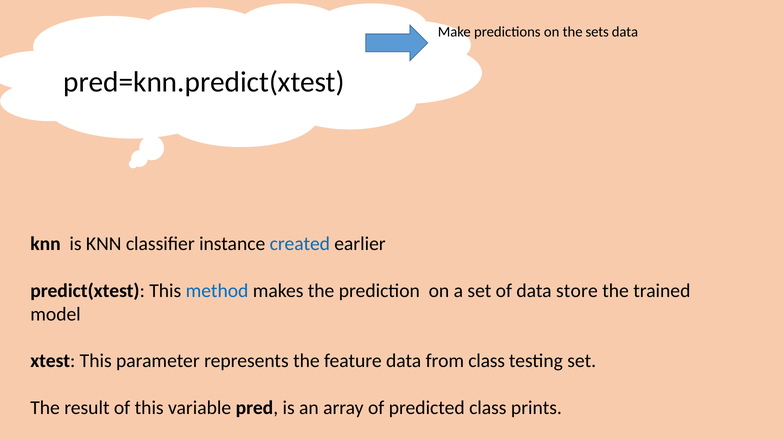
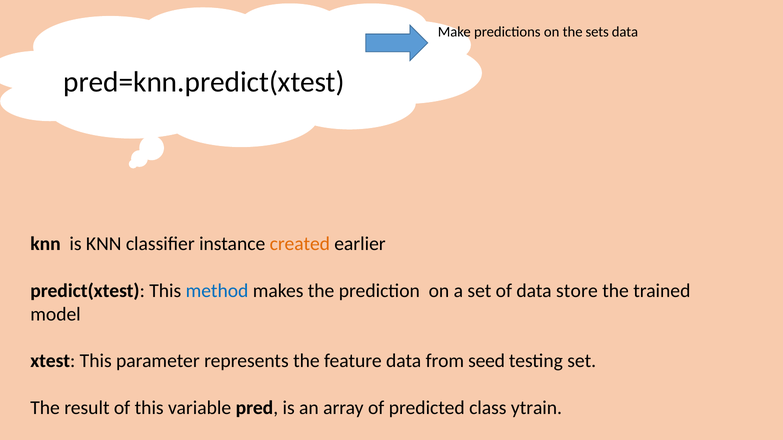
created colour: blue -> orange
from class: class -> seed
prints: prints -> ytrain
